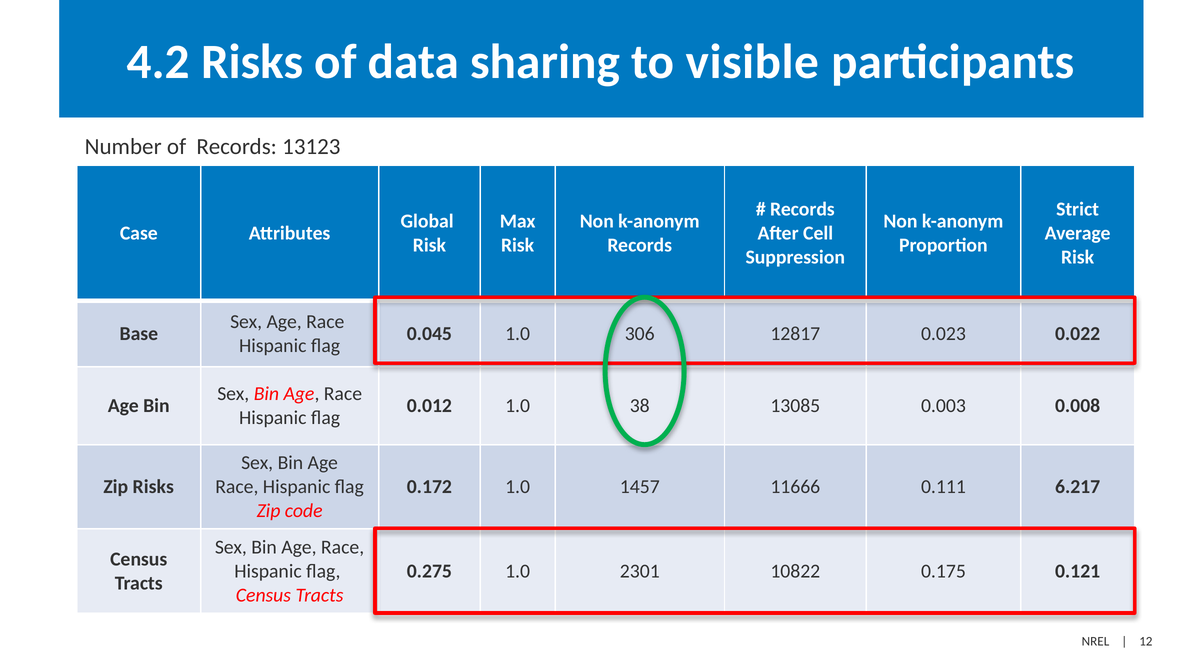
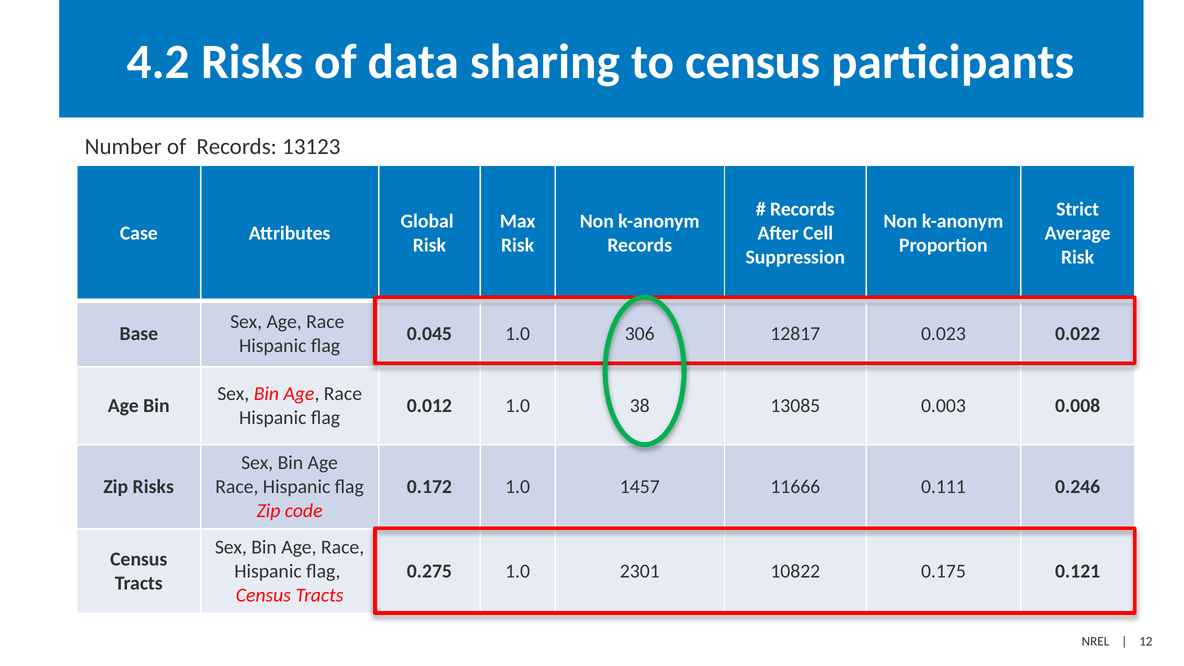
to visible: visible -> census
6.217: 6.217 -> 0.246
